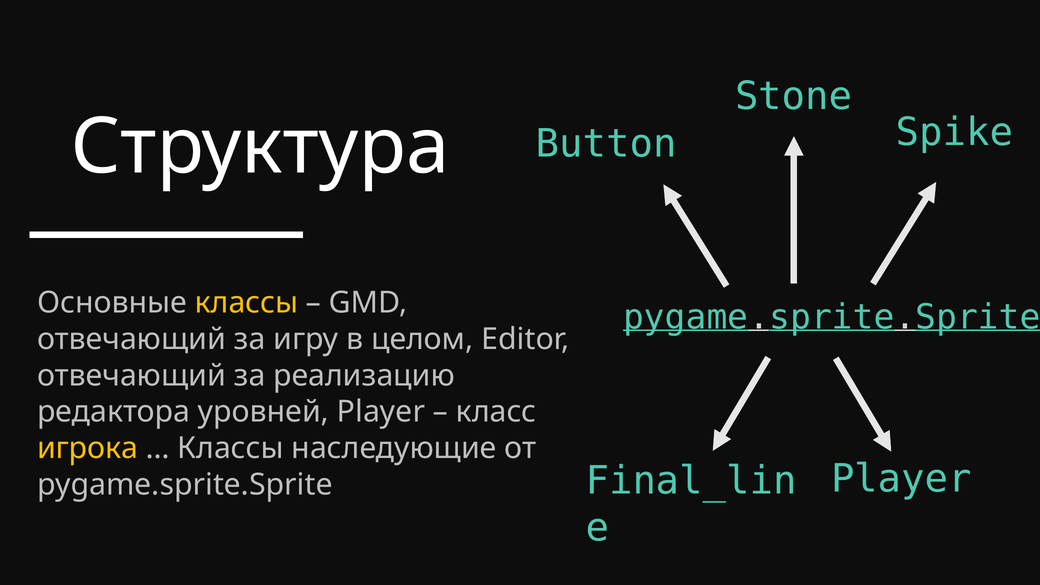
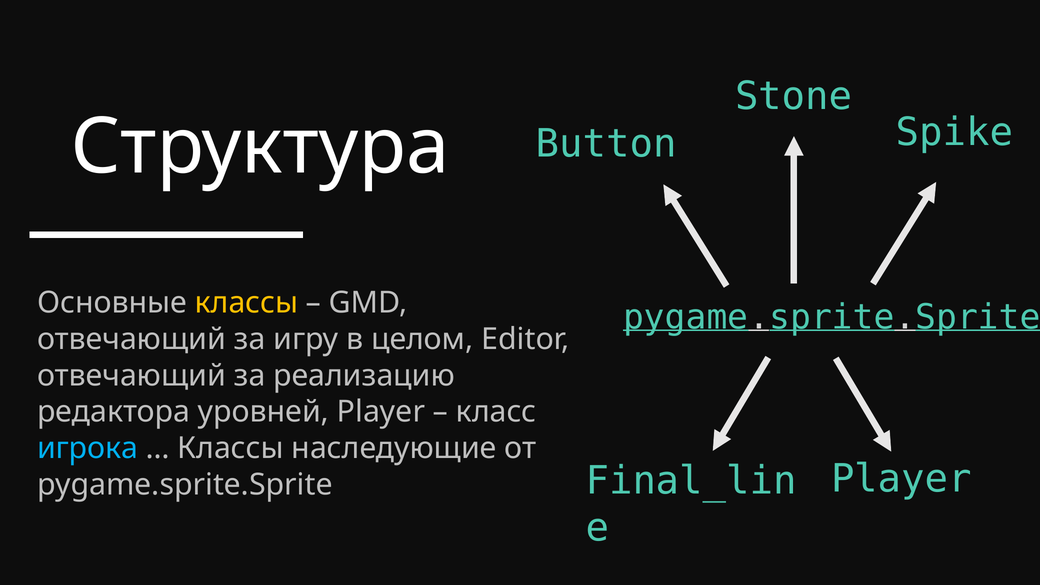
игрока colour: yellow -> light blue
